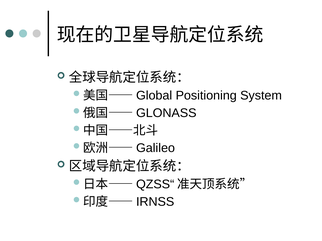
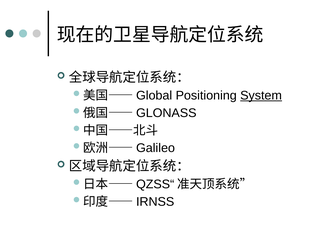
System underline: none -> present
